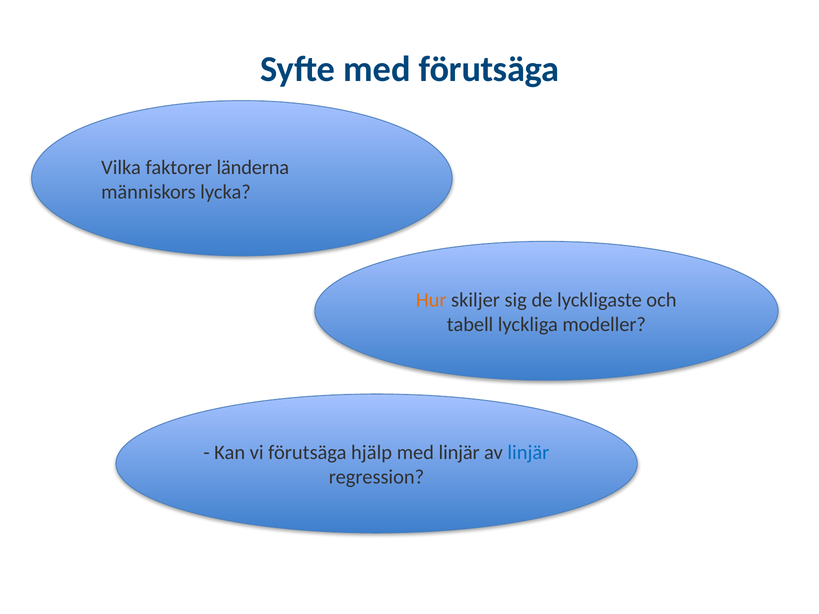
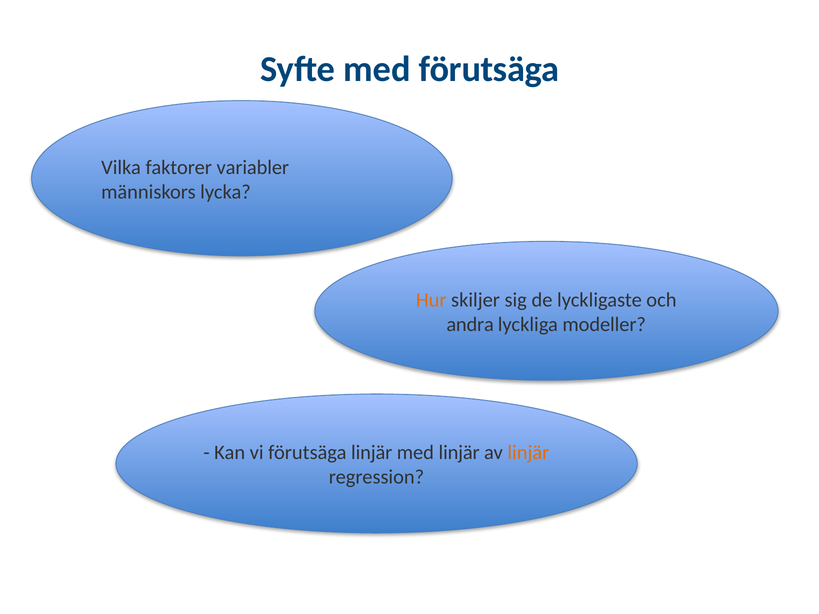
länderna: länderna -> variabler
tabell: tabell -> andra
förutsäga hjälp: hjälp -> linjär
linjär at (528, 453) colour: blue -> orange
